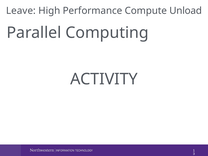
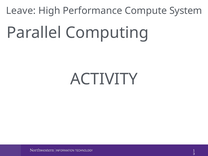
Unload: Unload -> System
